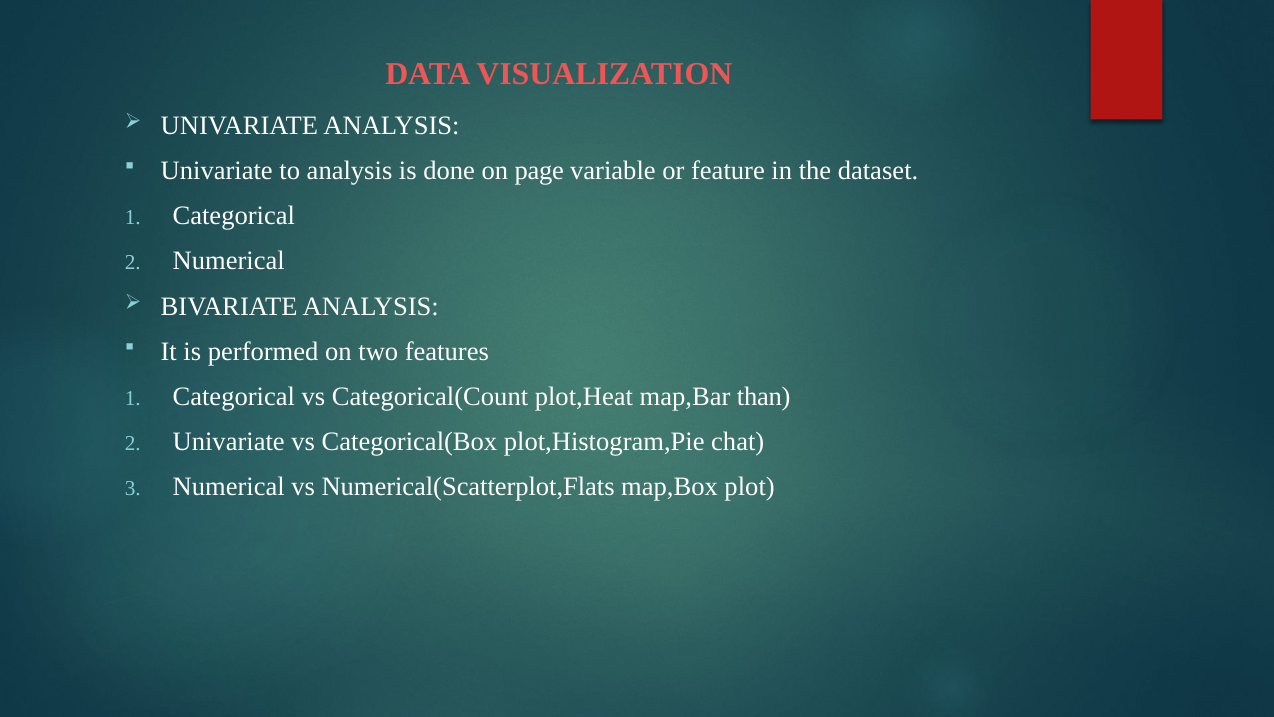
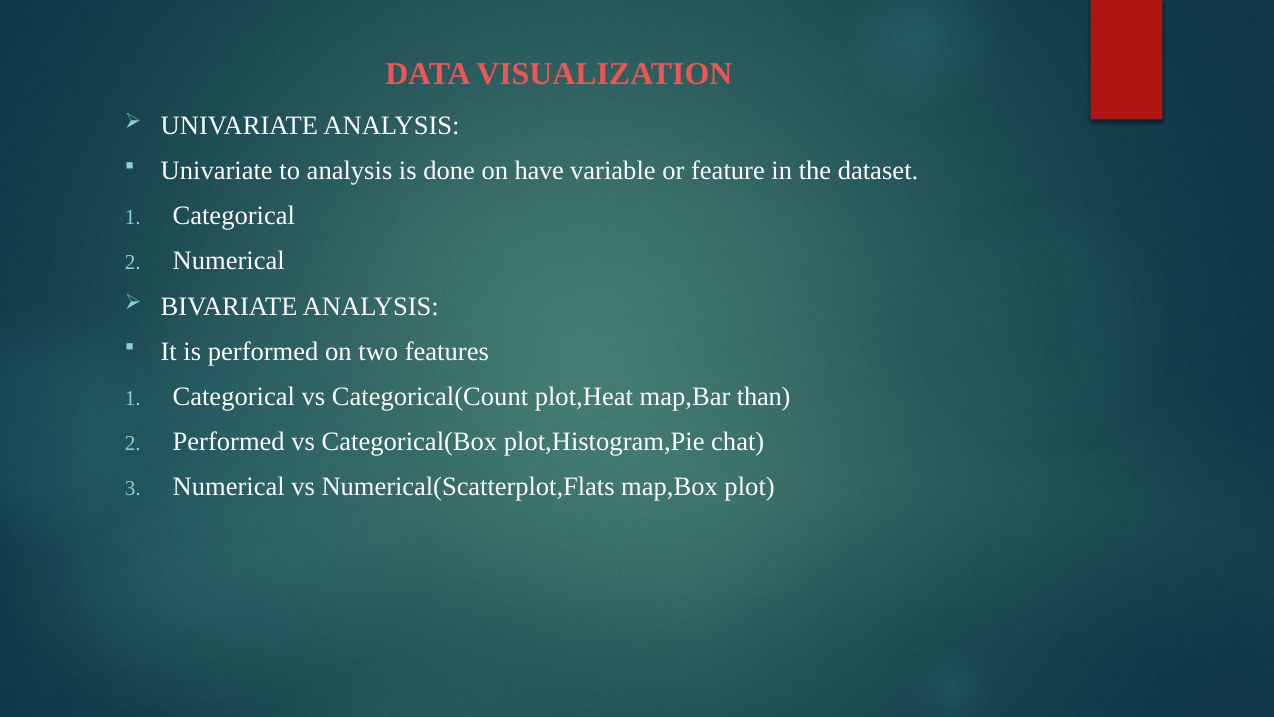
page: page -> have
Univariate at (229, 442): Univariate -> Performed
